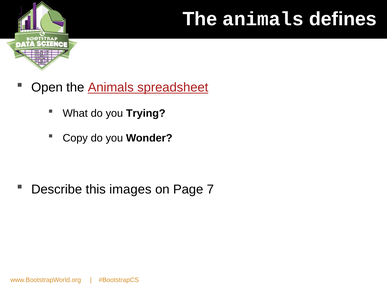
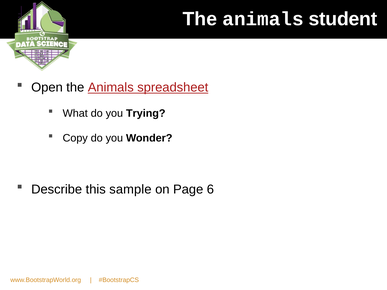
defines: defines -> student
images: images -> sample
7: 7 -> 6
